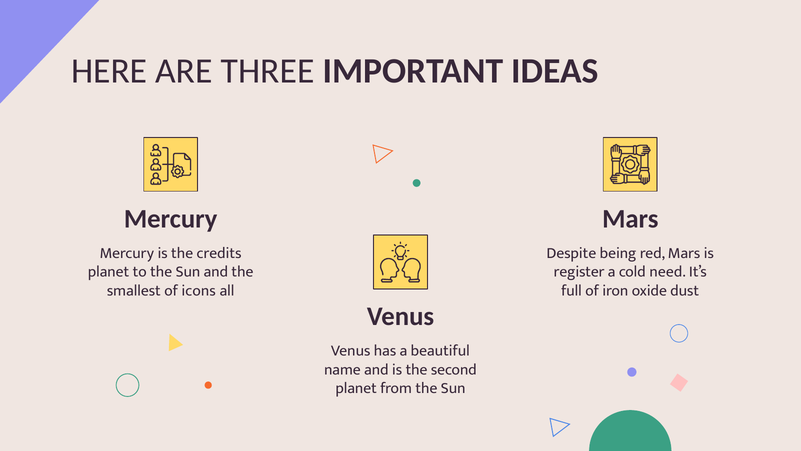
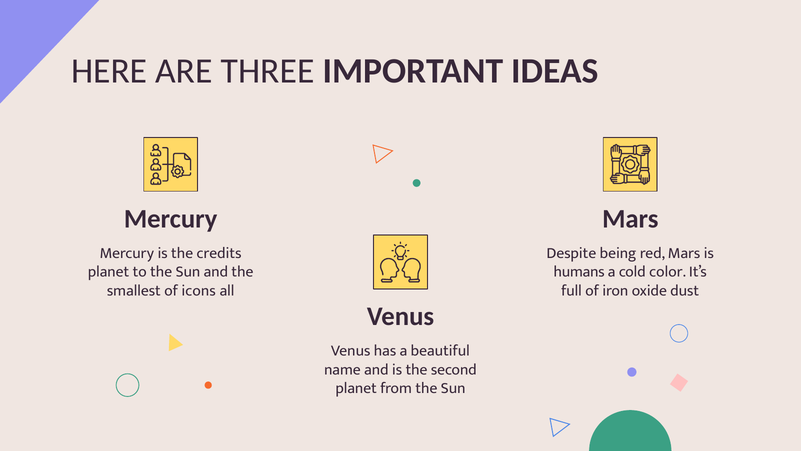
register: register -> humans
need: need -> color
